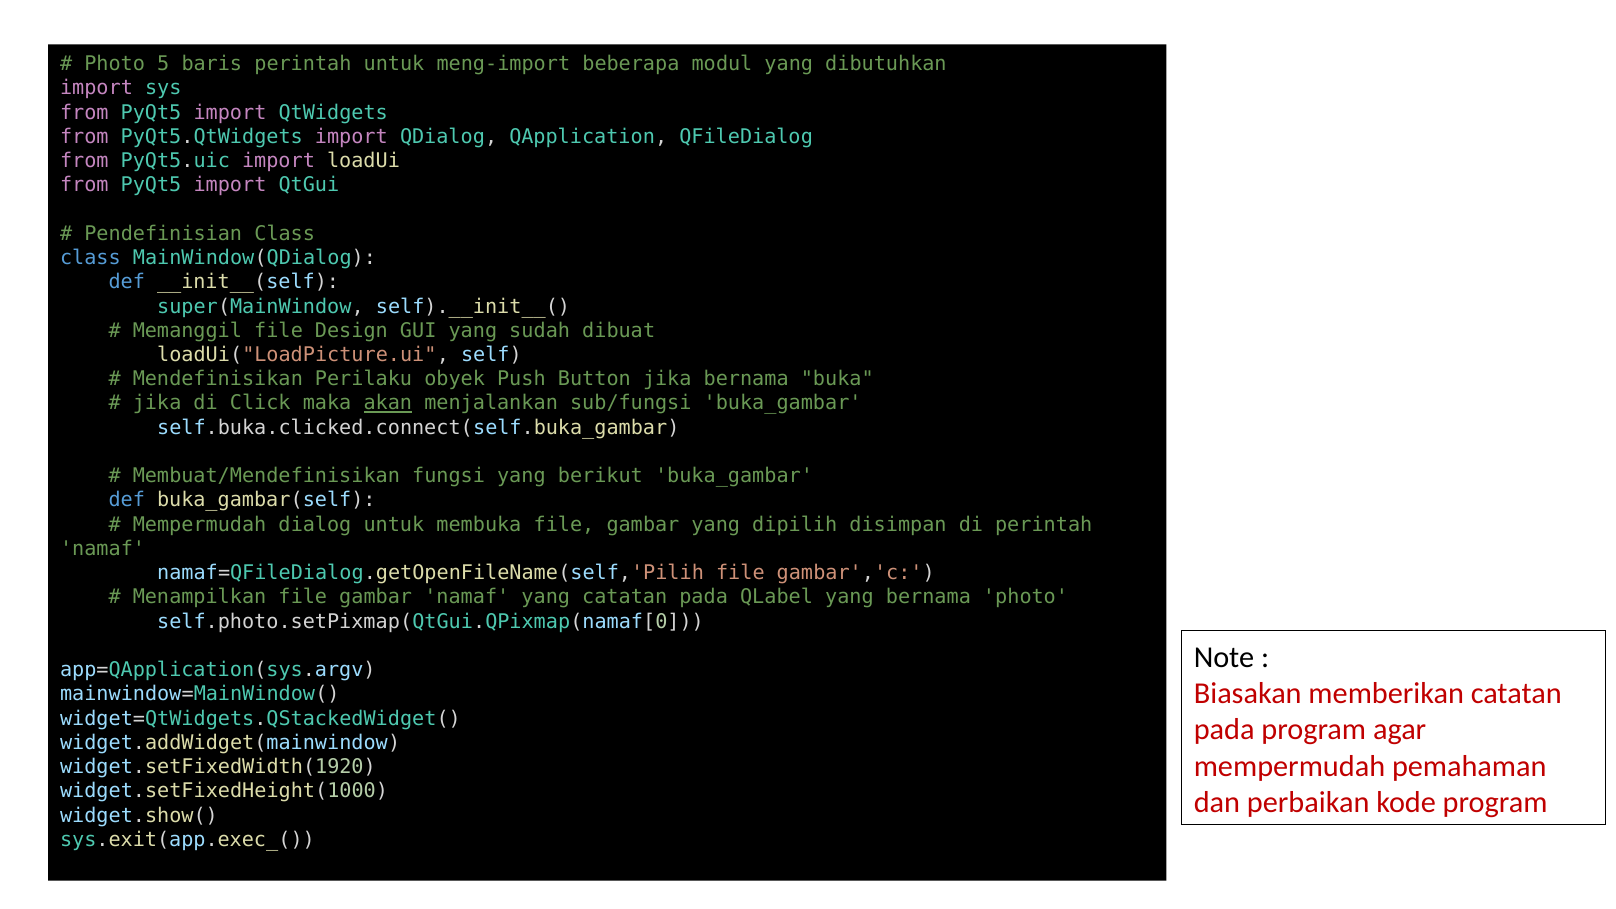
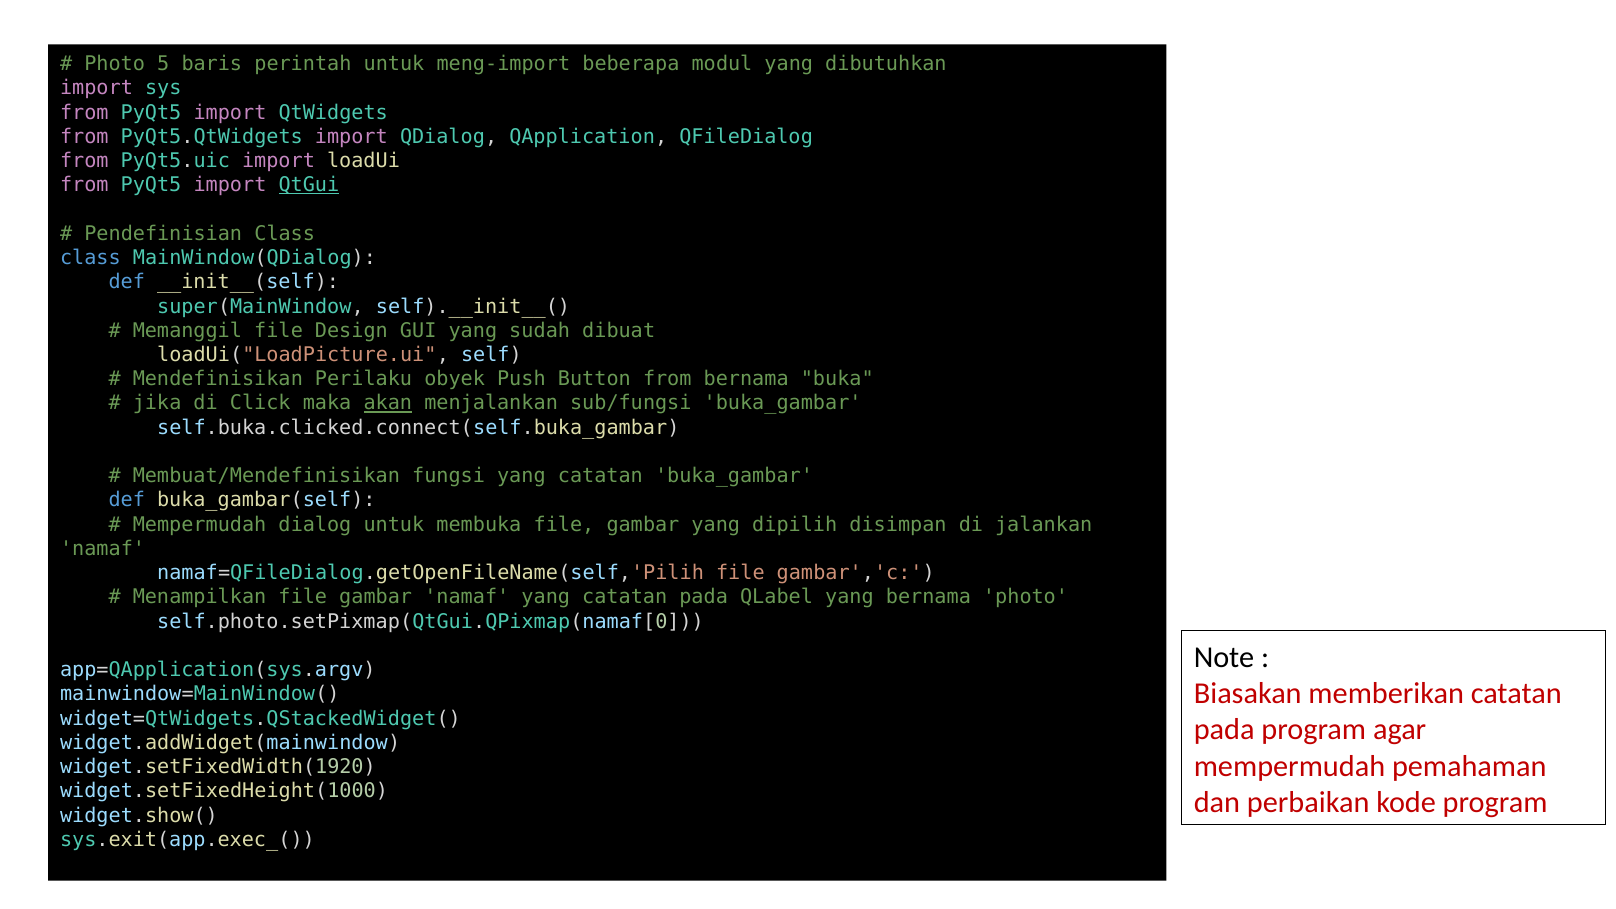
QtGui underline: none -> present
Button jika: jika -> from
fungsi yang berikut: berikut -> catatan
di perintah: perintah -> jalankan
